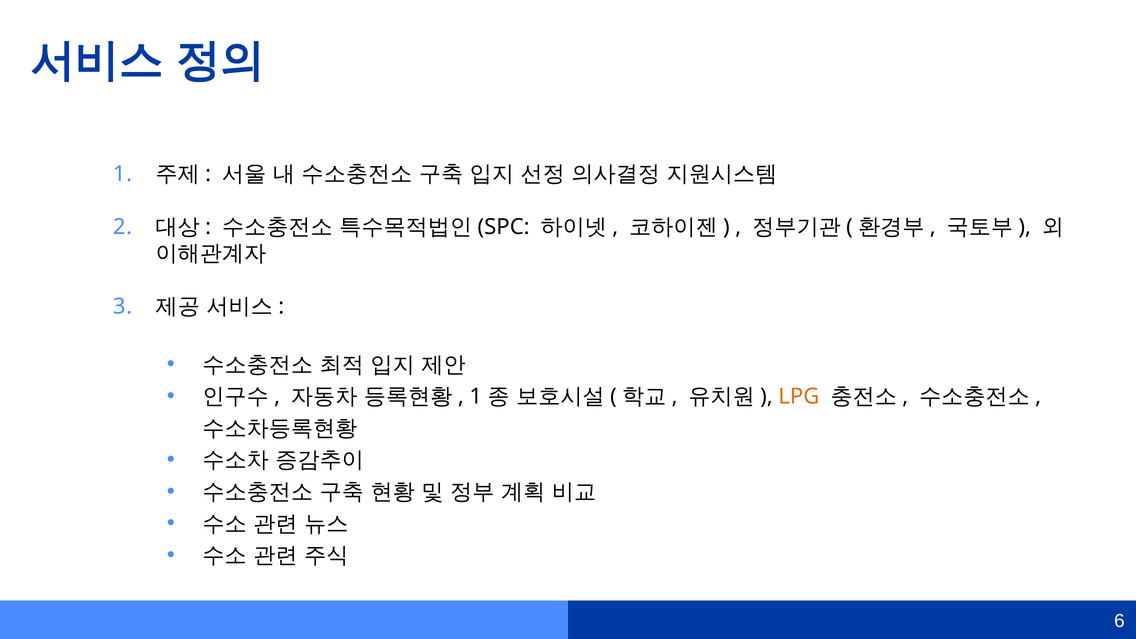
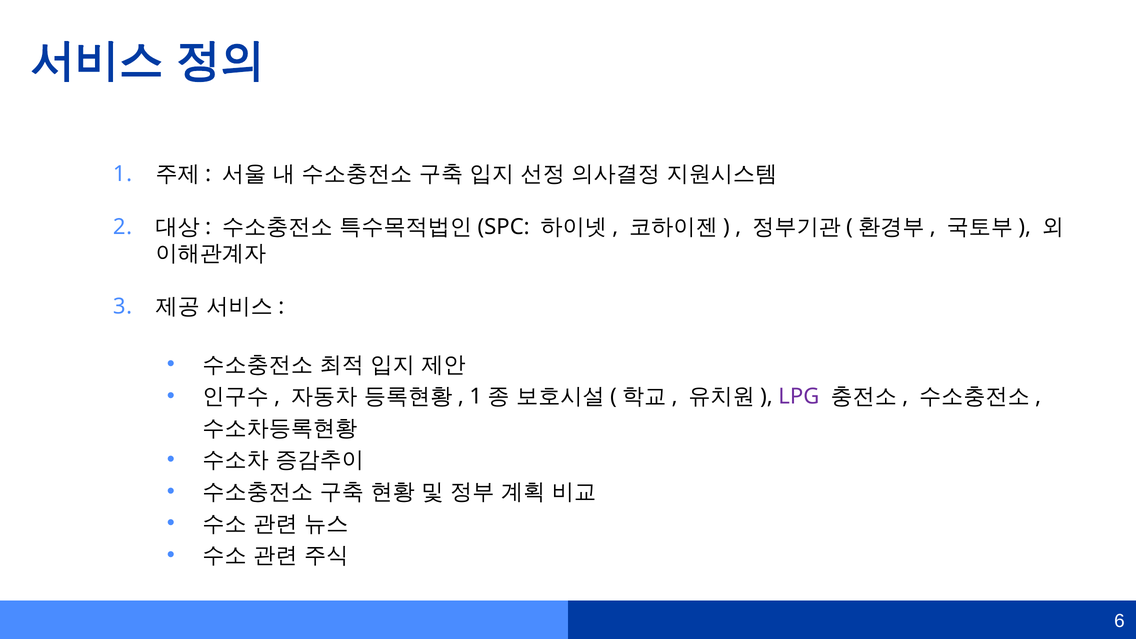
LPG colour: orange -> purple
